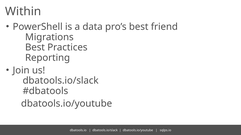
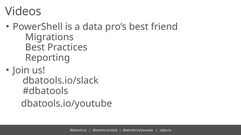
Within: Within -> Videos
